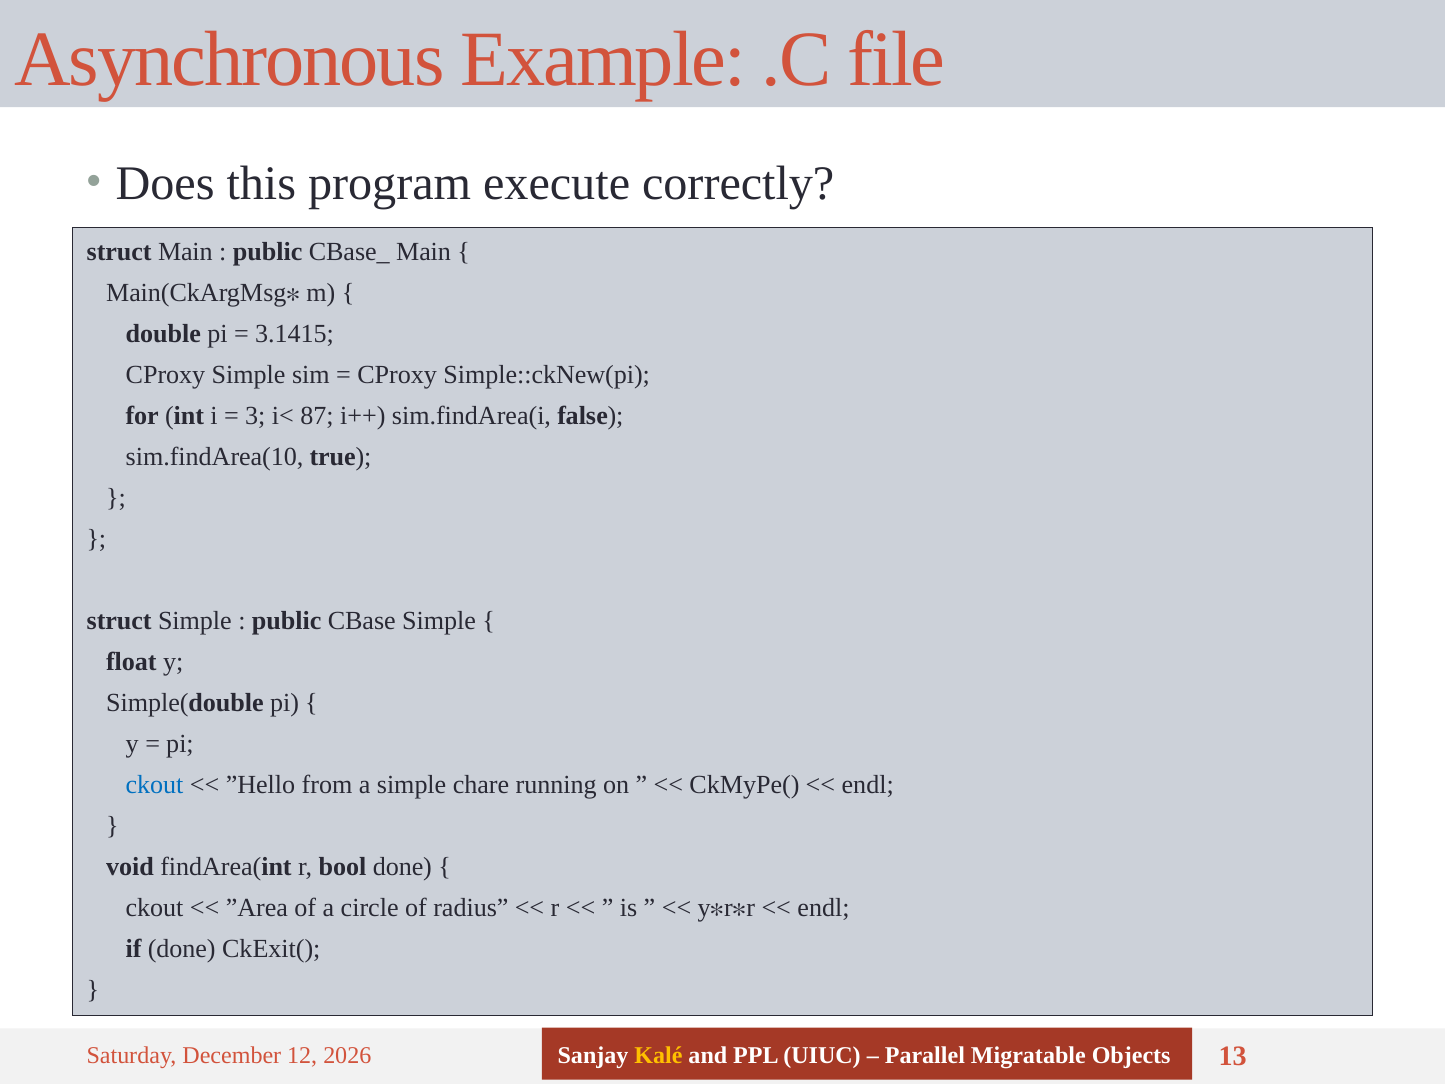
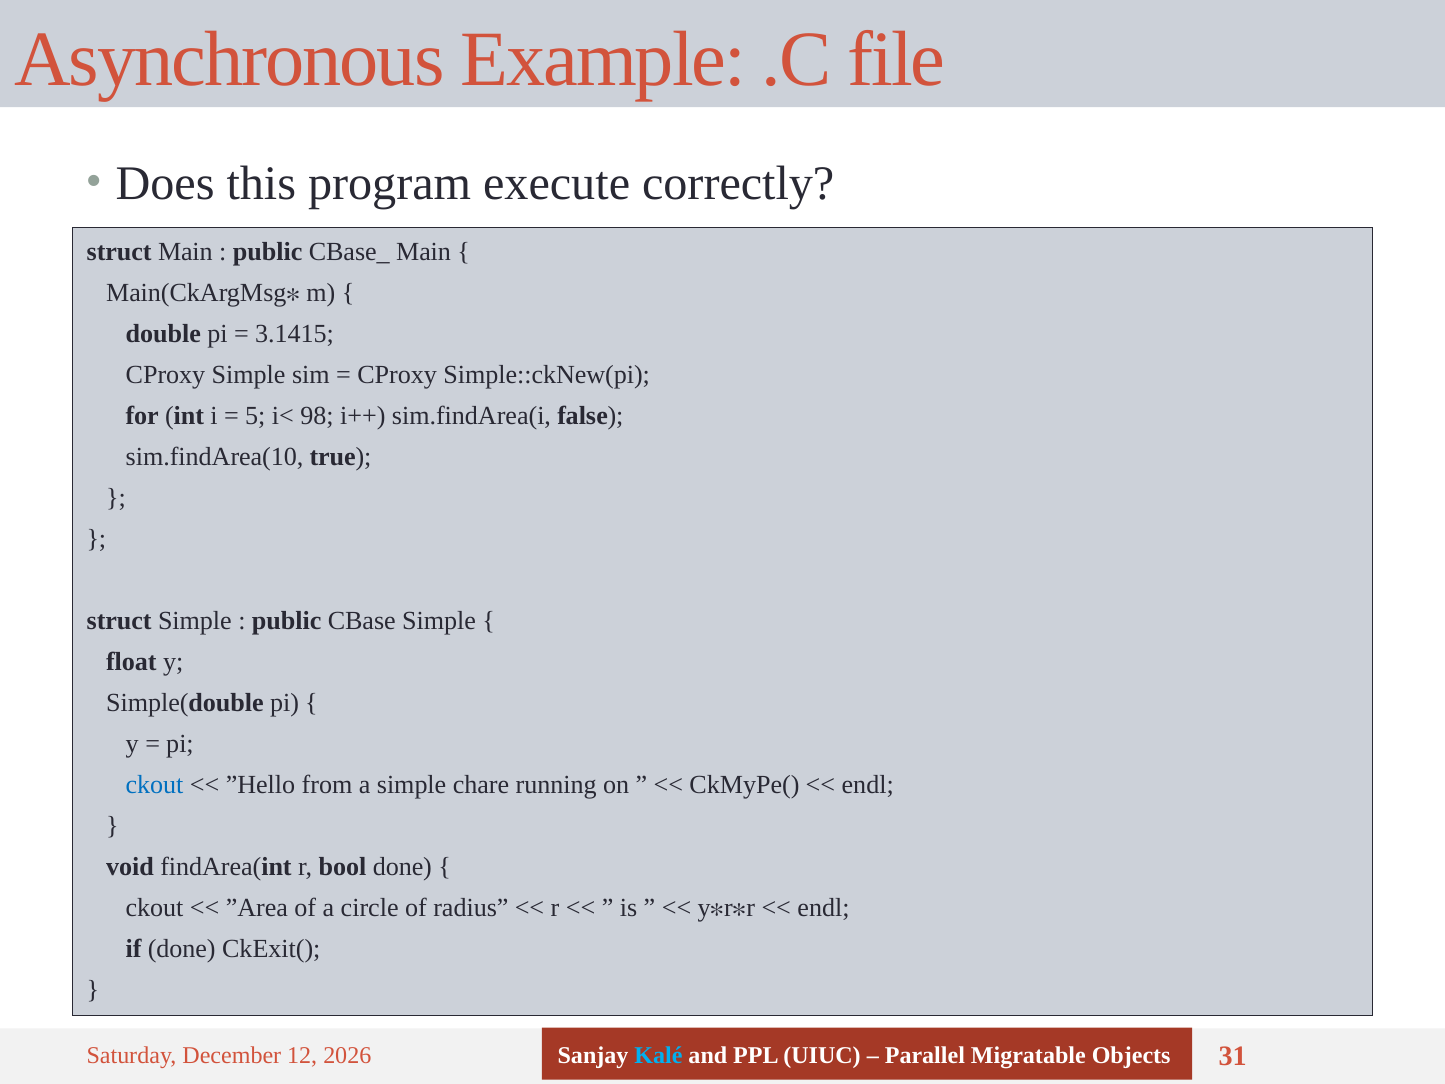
3: 3 -> 5
87: 87 -> 98
Kalé colour: yellow -> light blue
13: 13 -> 31
